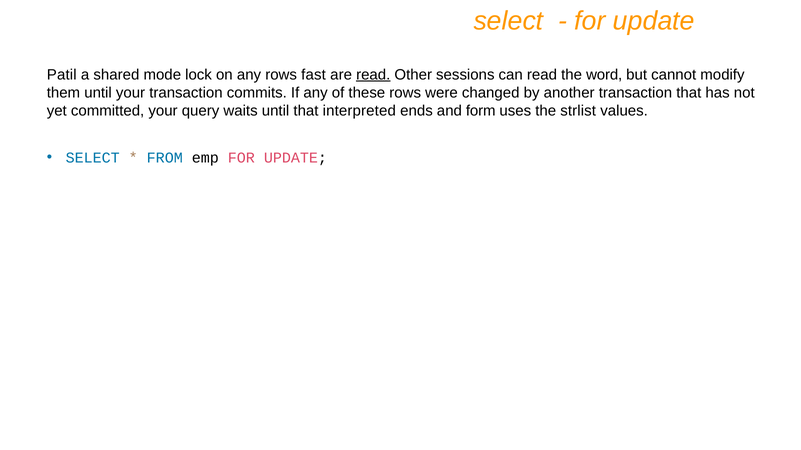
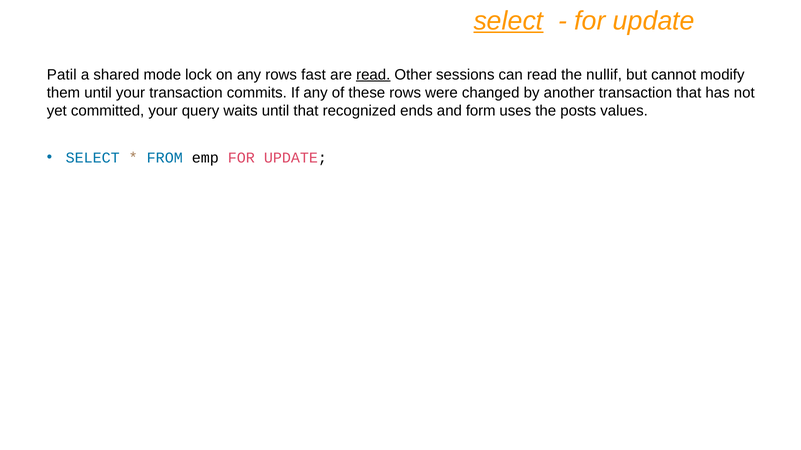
select at (508, 21) underline: none -> present
word: word -> nullif
interpreted: interpreted -> recognized
strlist: strlist -> posts
